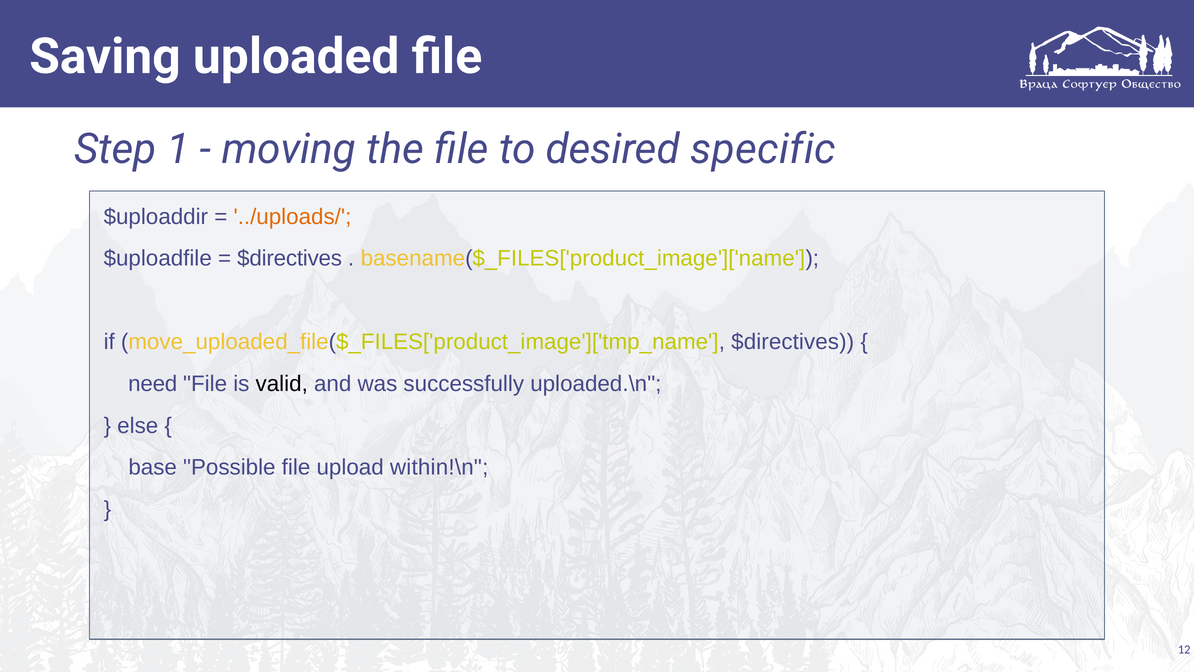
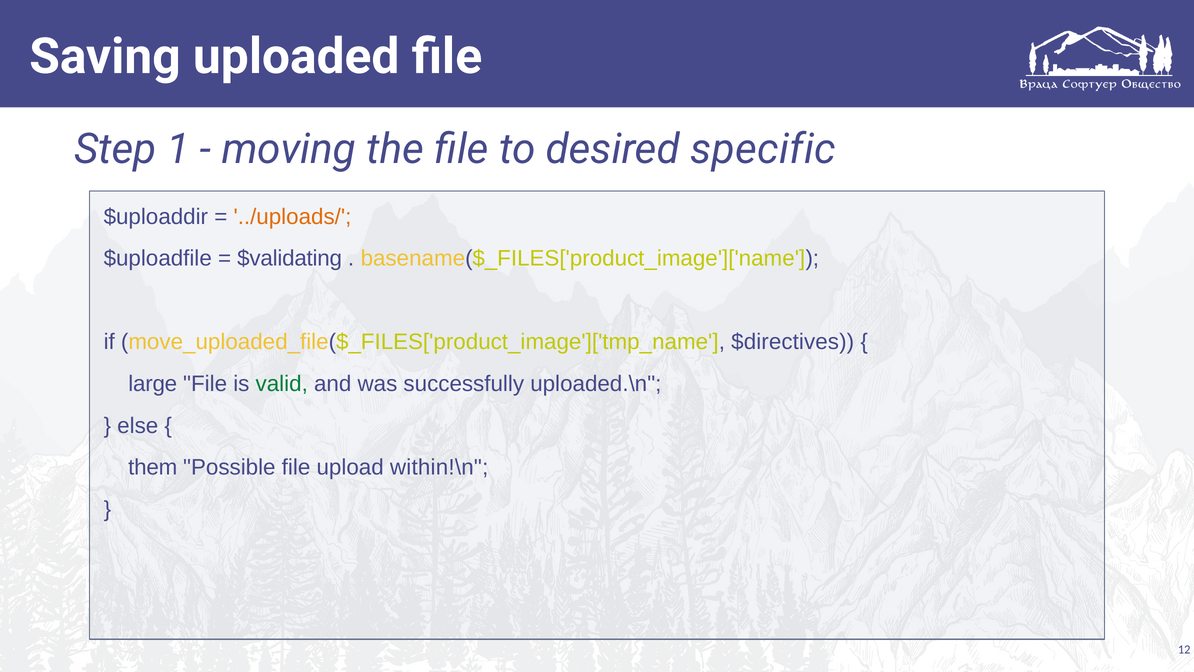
$directives at (290, 258): $directives -> $validating
need: need -> large
valid colour: black -> green
base: base -> them
